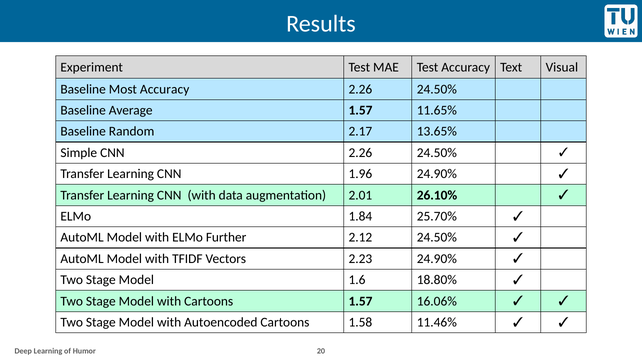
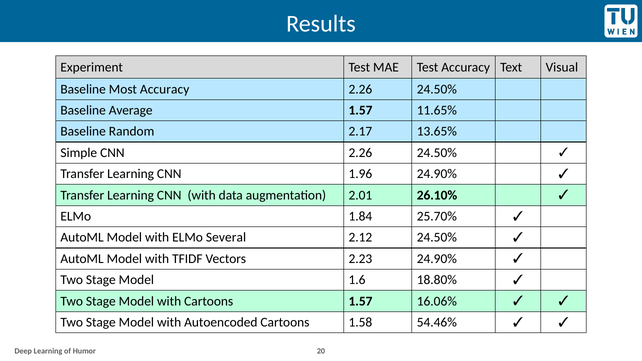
Further: Further -> Several
11.46%: 11.46% -> 54.46%
